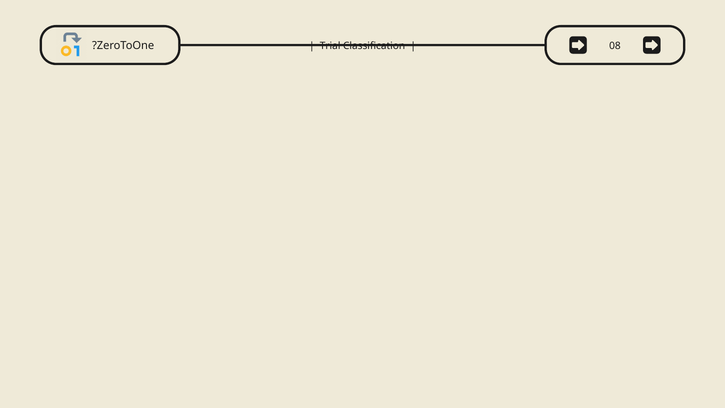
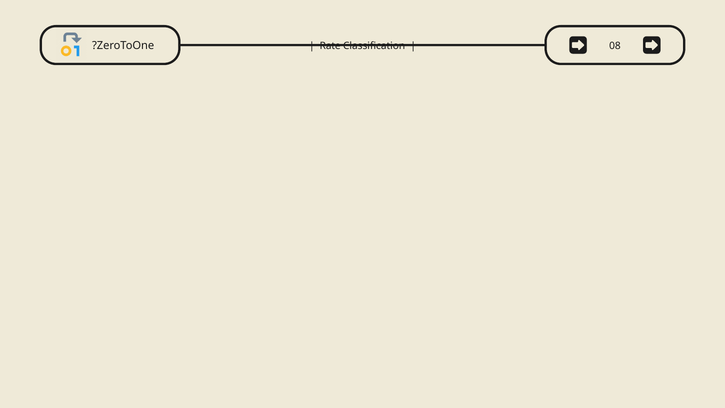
Trial: Trial -> Rate
